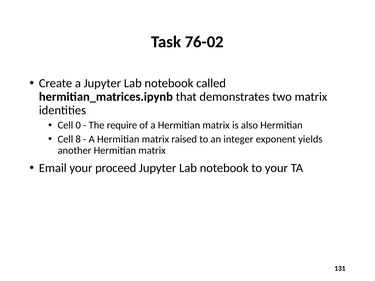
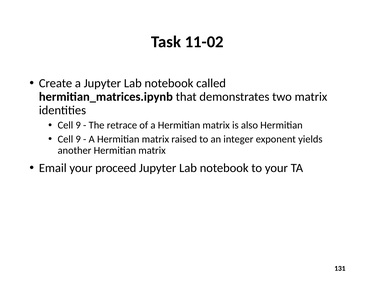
76-02: 76-02 -> 11-02
0 at (78, 125): 0 -> 9
require: require -> retrace
8 at (78, 139): 8 -> 9
